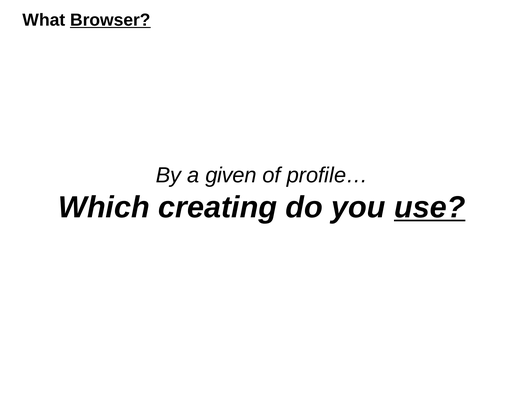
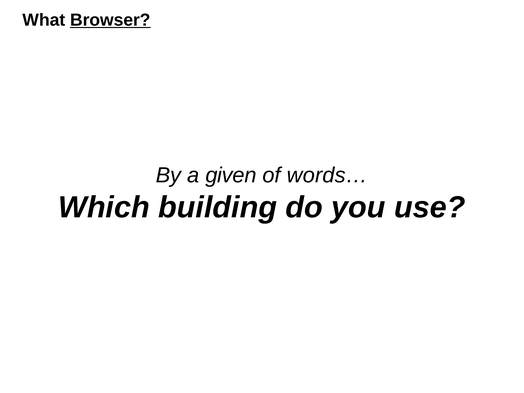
profile…: profile… -> words…
creating: creating -> building
use underline: present -> none
